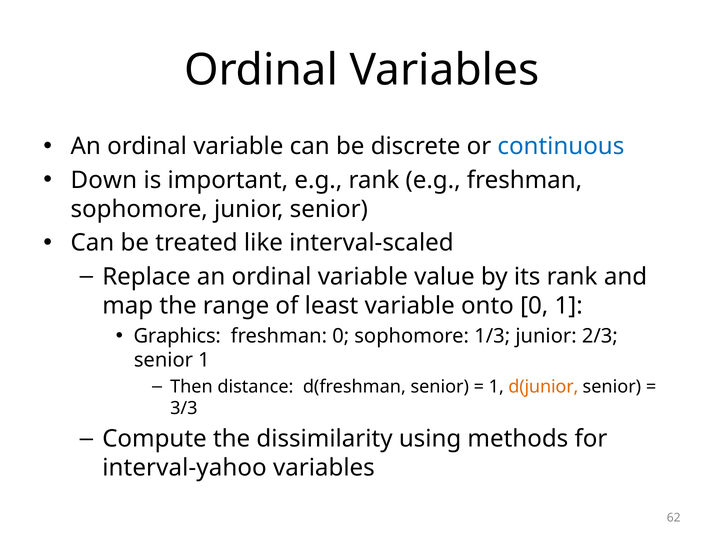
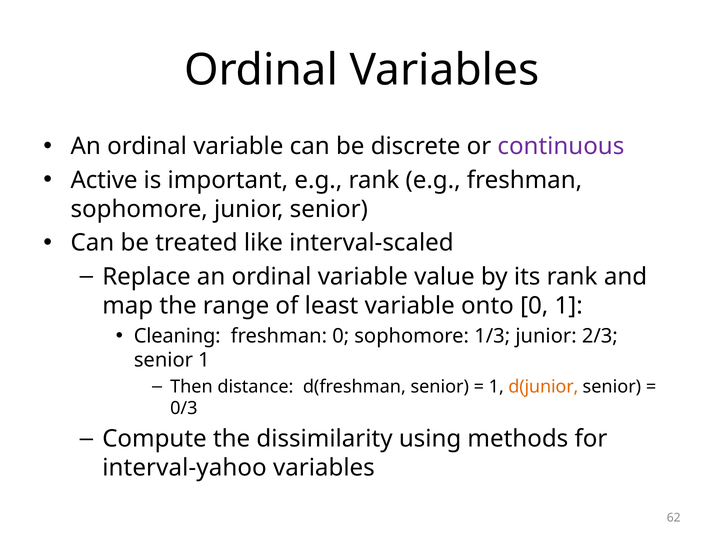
continuous colour: blue -> purple
Down: Down -> Active
Graphics: Graphics -> Cleaning
3/3: 3/3 -> 0/3
